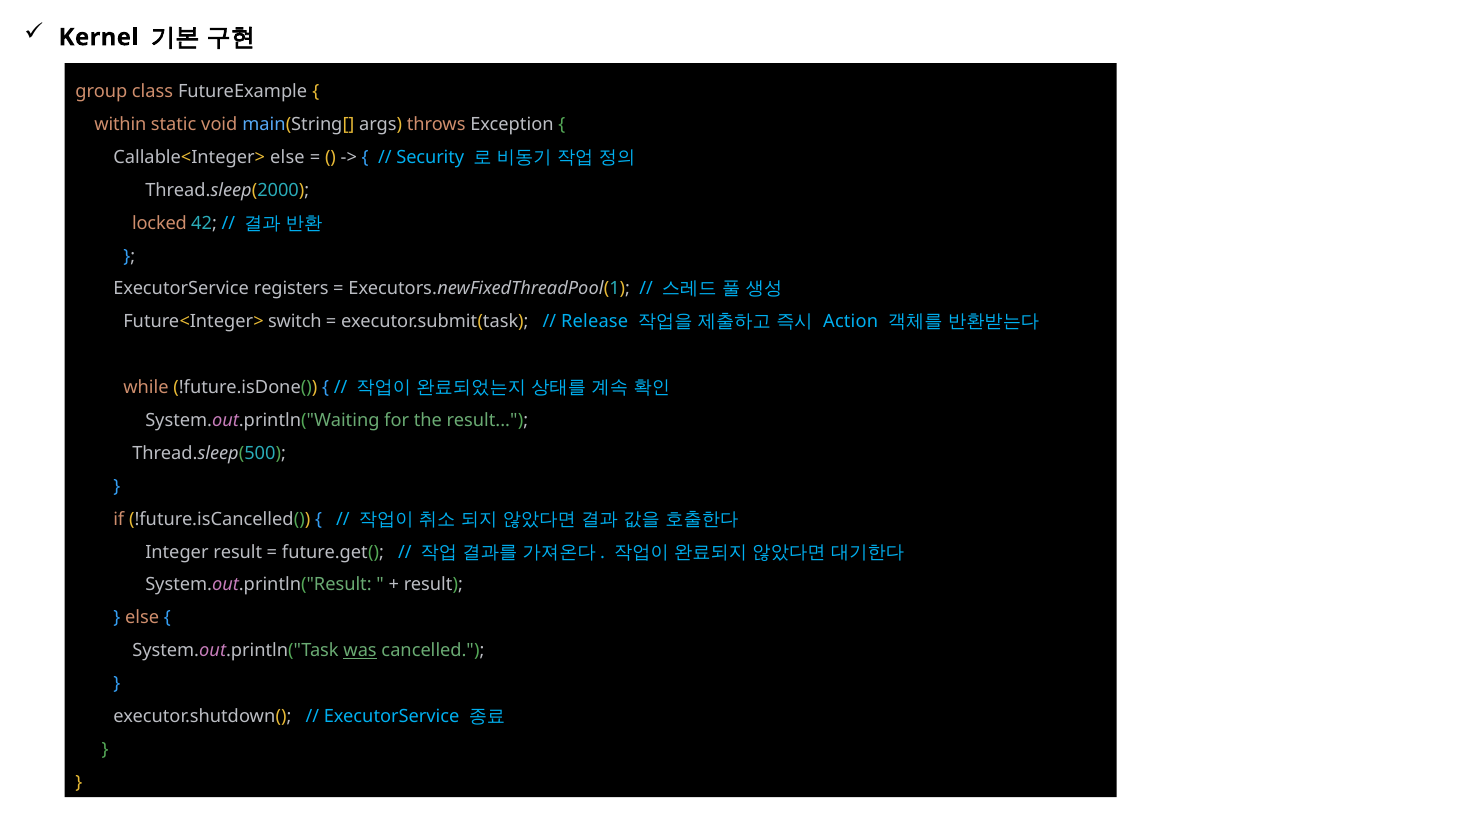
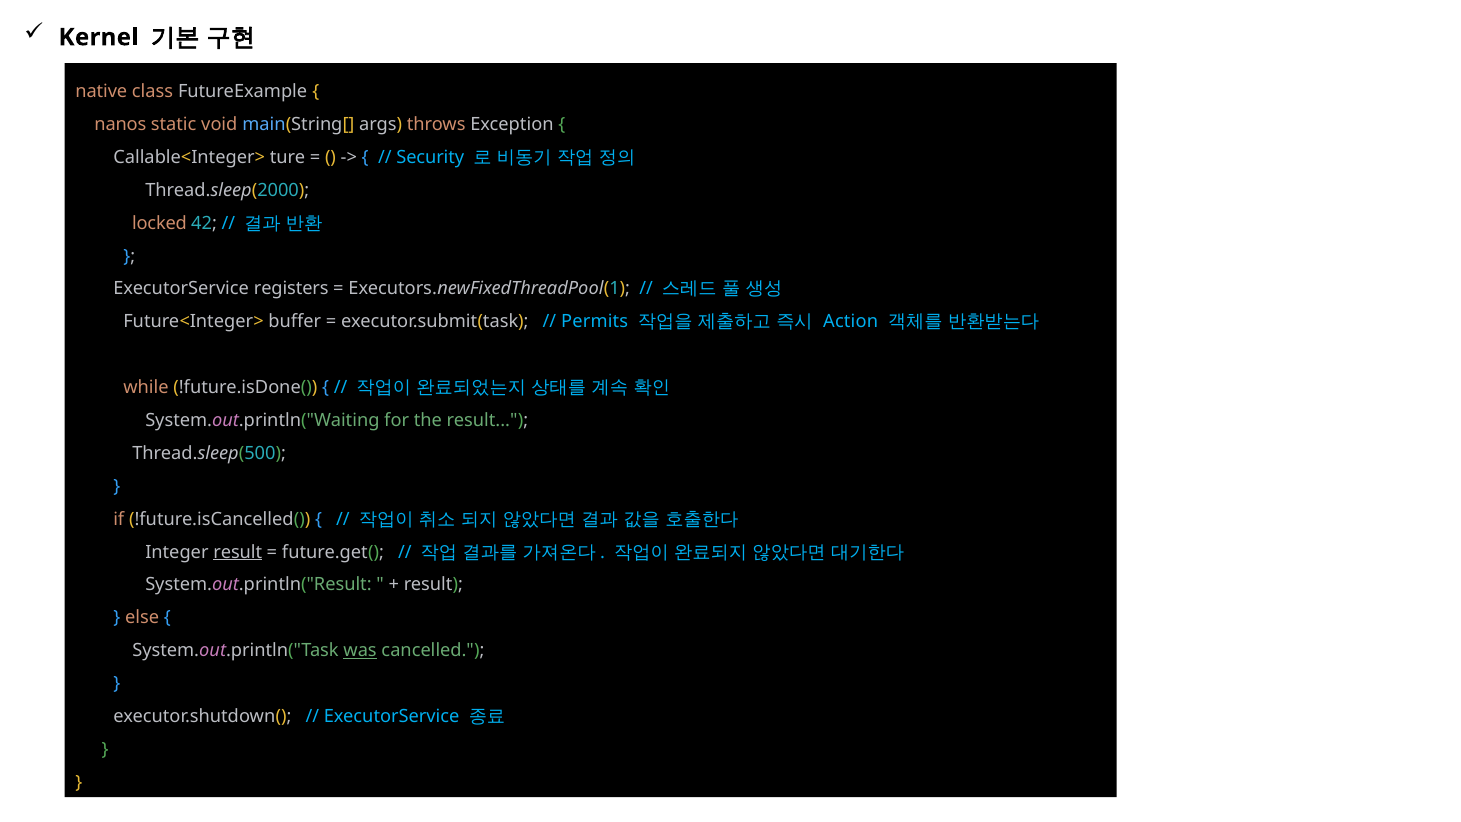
group: group -> native
within: within -> nanos
Callable<Integer> else: else -> ture
switch: switch -> buffer
Release: Release -> Permits
result at (238, 552) underline: none -> present
